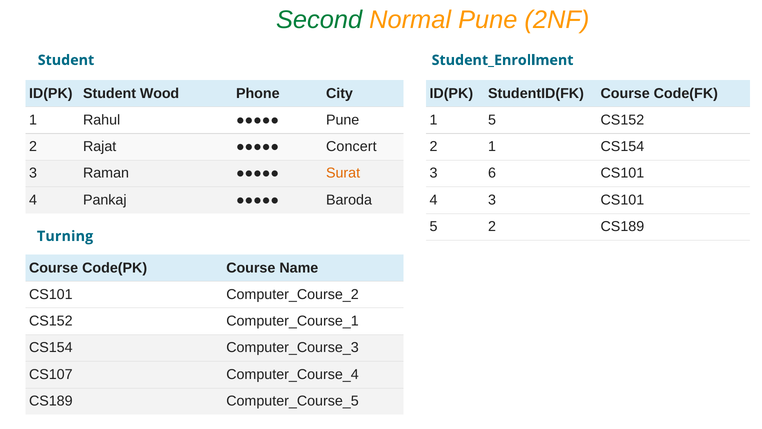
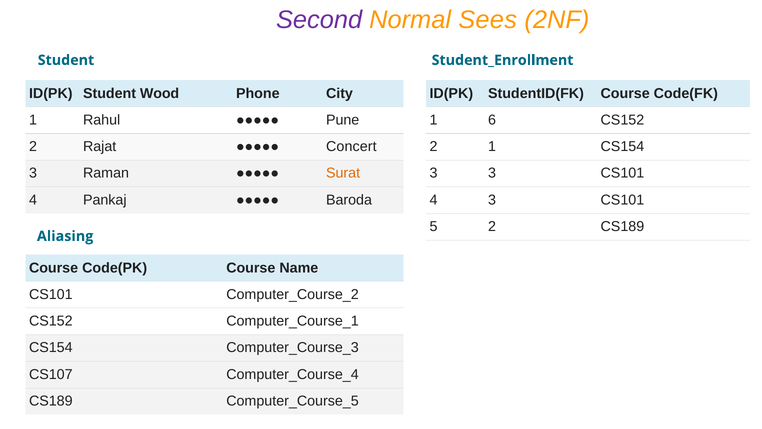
Second colour: green -> purple
Normal Pune: Pune -> Sees
1 5: 5 -> 6
3 6: 6 -> 3
Turning: Turning -> Aliasing
